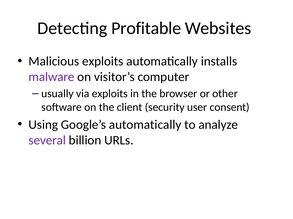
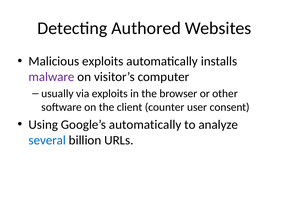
Profitable: Profitable -> Authored
security: security -> counter
several colour: purple -> blue
